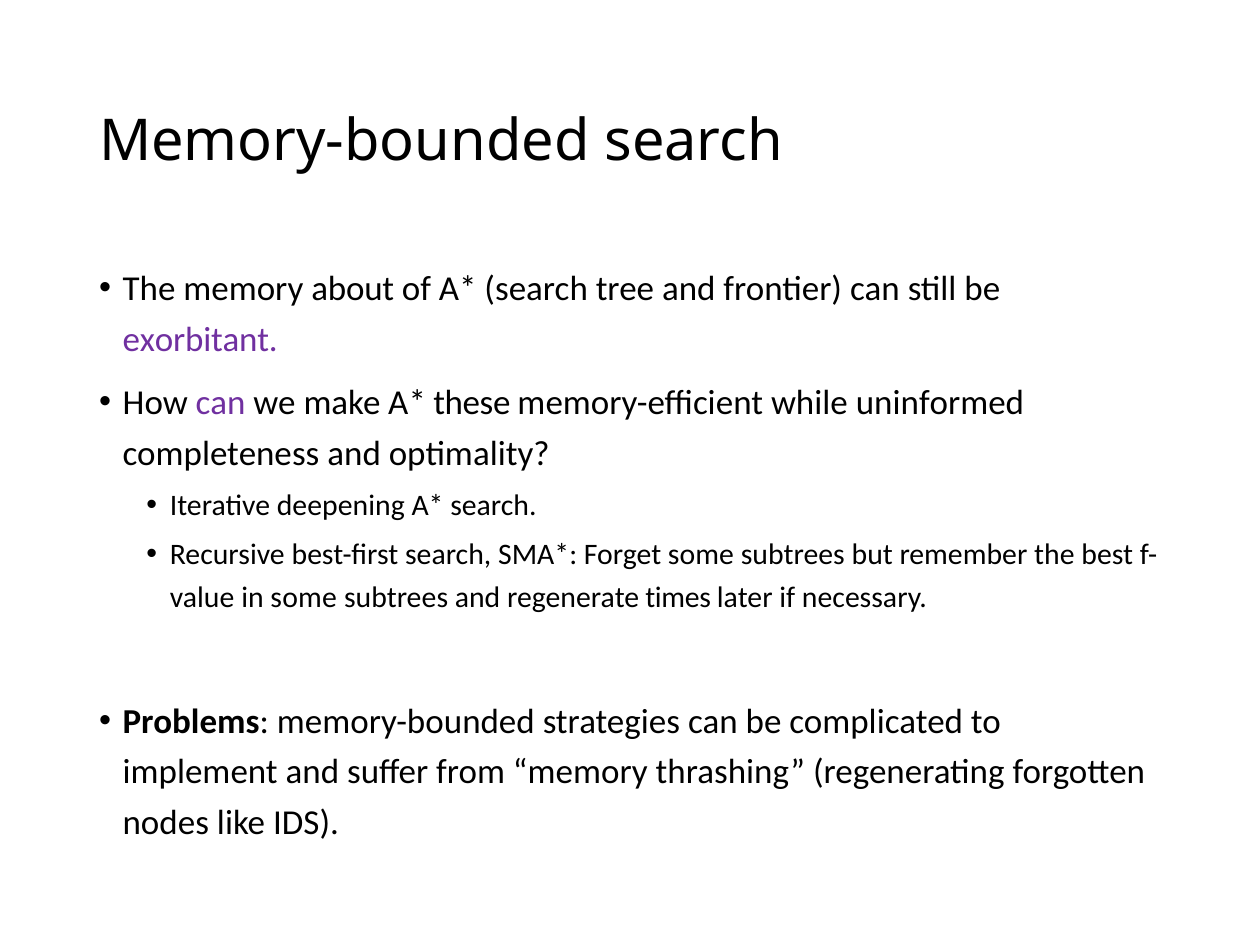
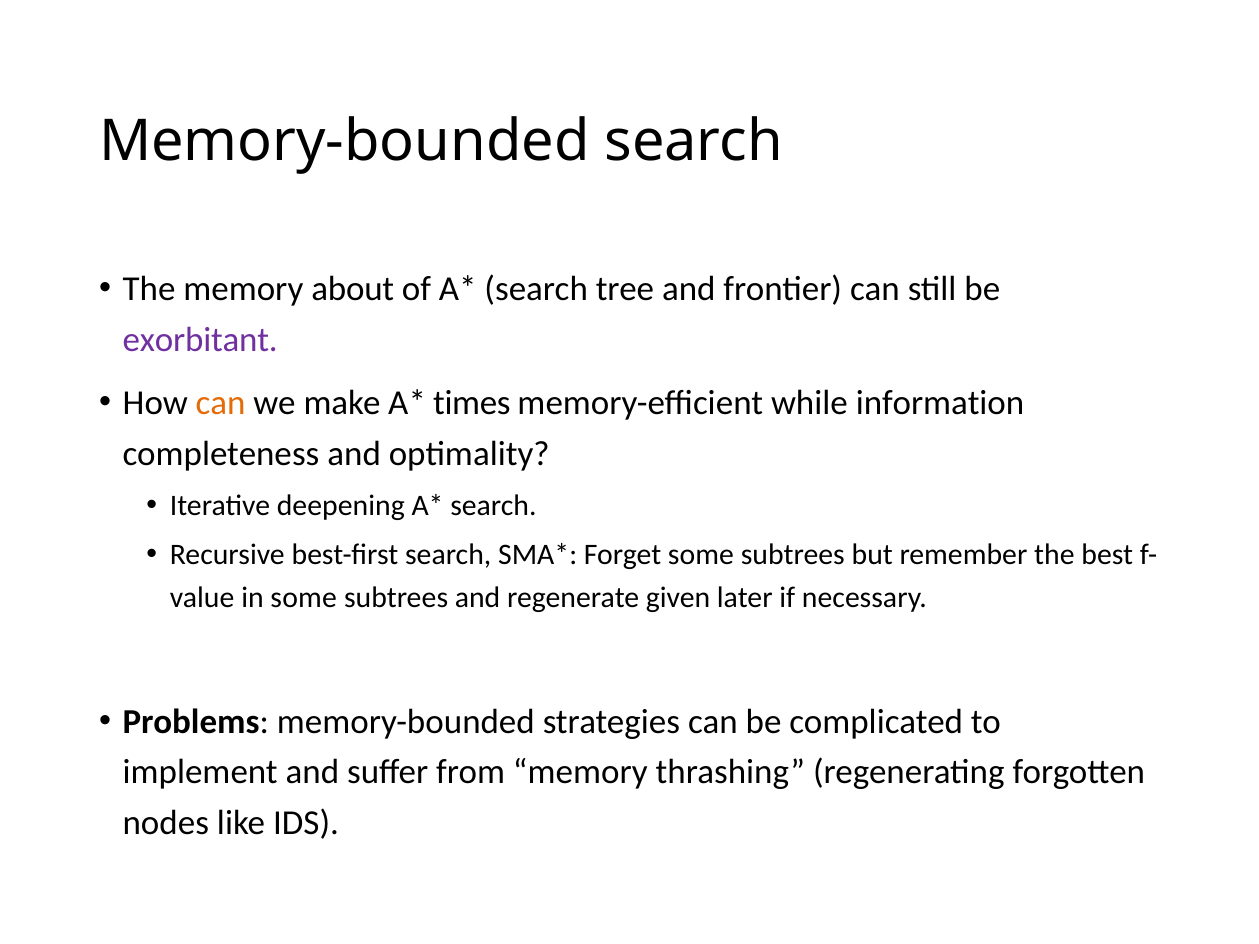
can at (221, 403) colour: purple -> orange
these: these -> times
uninformed: uninformed -> information
times: times -> given
